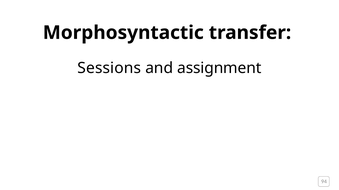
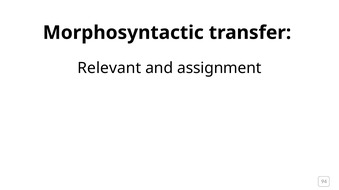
Sessions: Sessions -> Relevant
